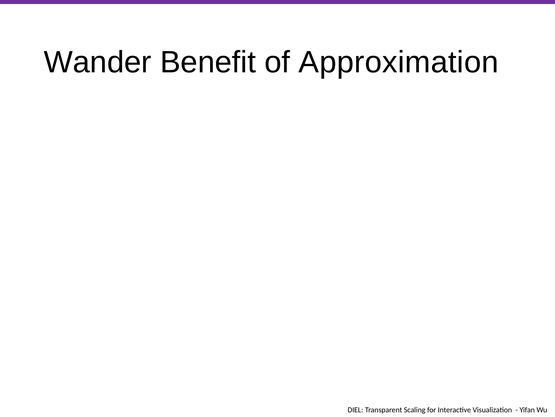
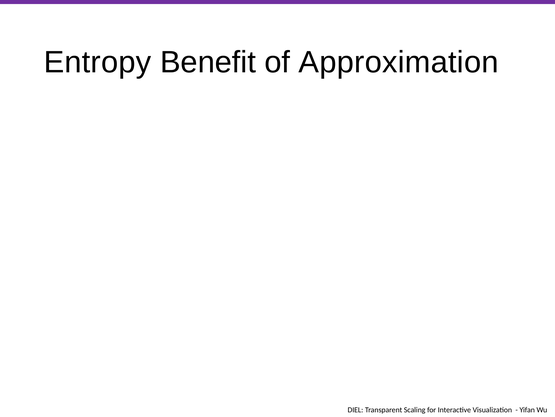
Wander: Wander -> Entropy
